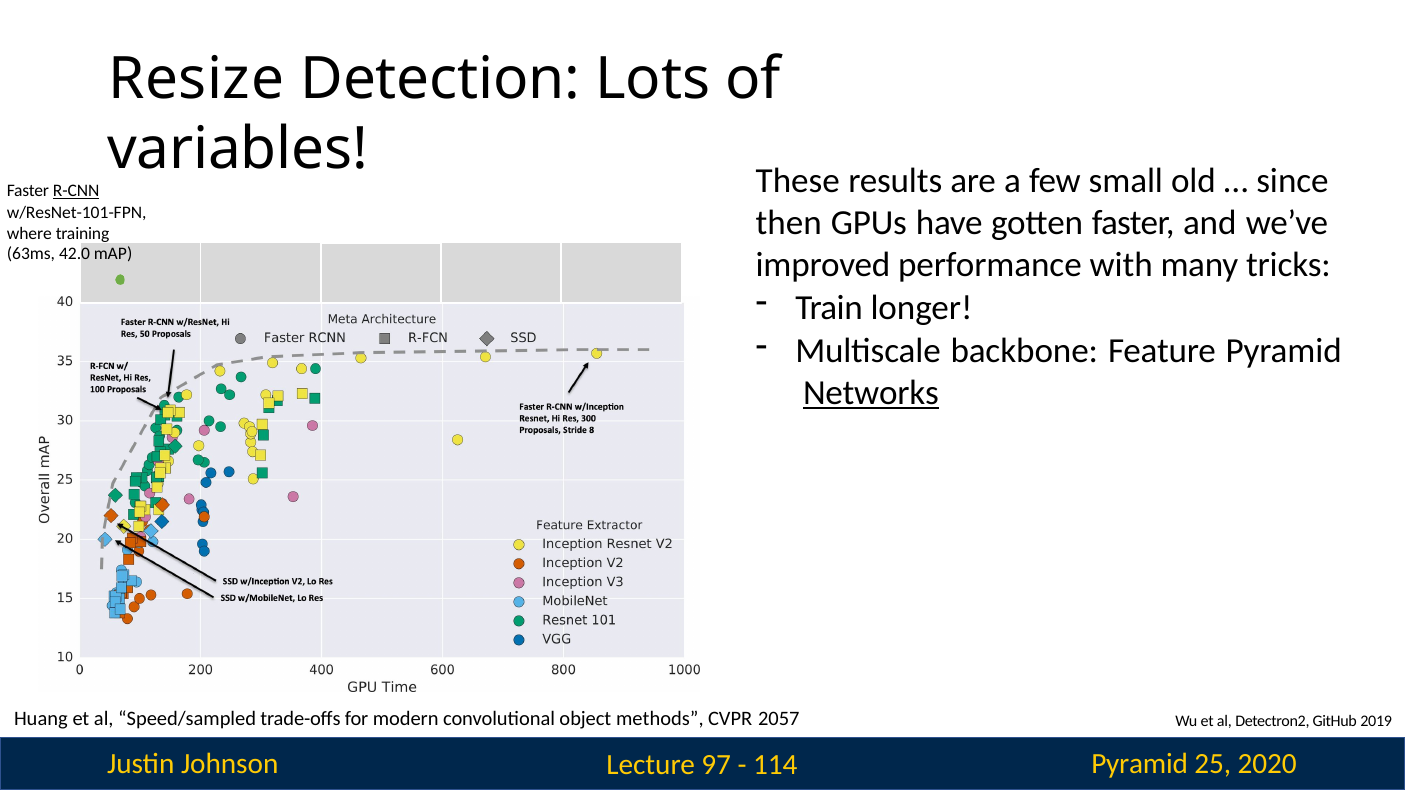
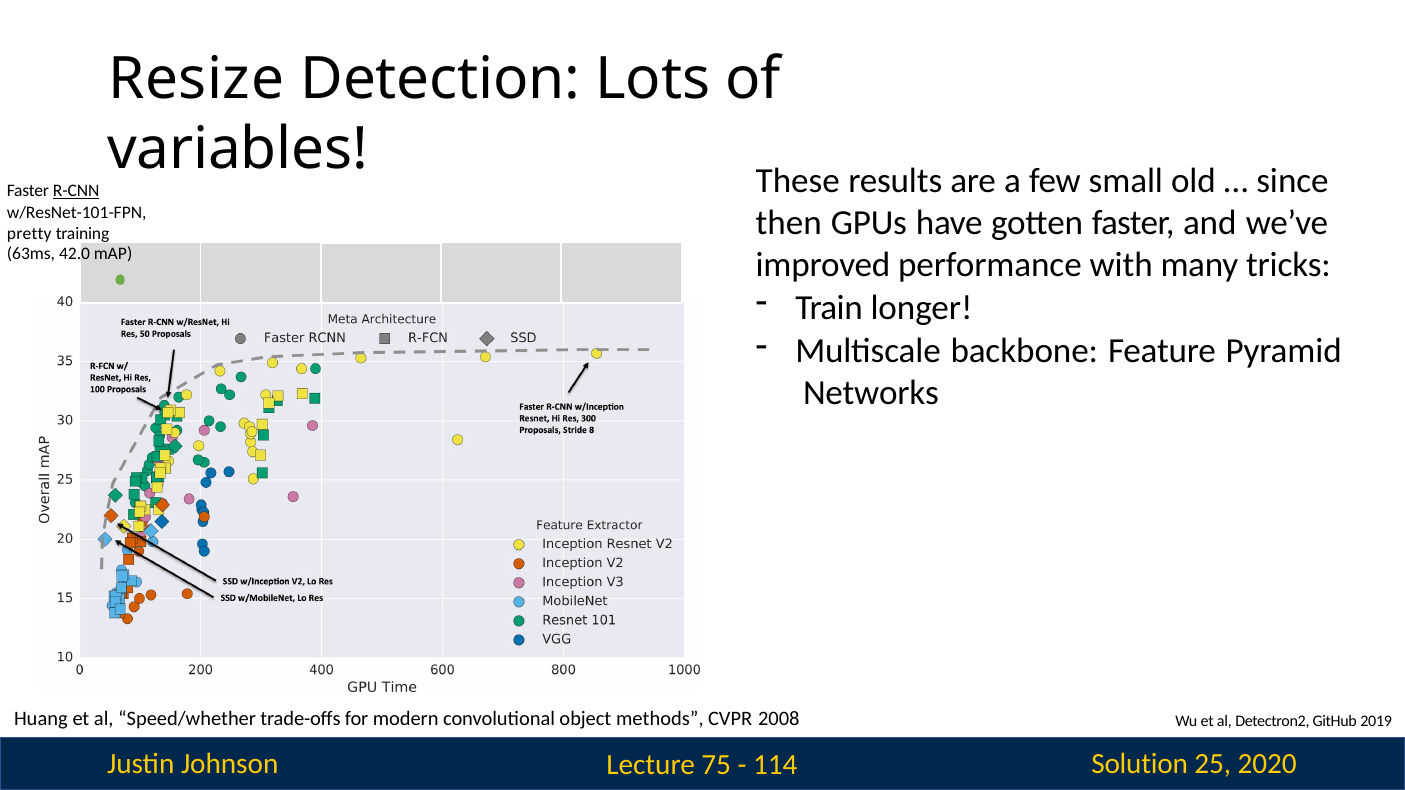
where: where -> pretty
Networks underline: present -> none
Speed/sampled: Speed/sampled -> Speed/whether
2057: 2057 -> 2008
97: 97 -> 75
Pyramid at (1140, 764): Pyramid -> Solution
